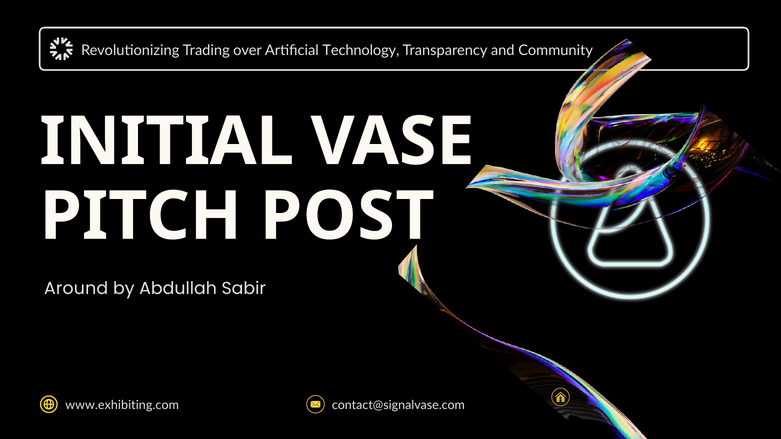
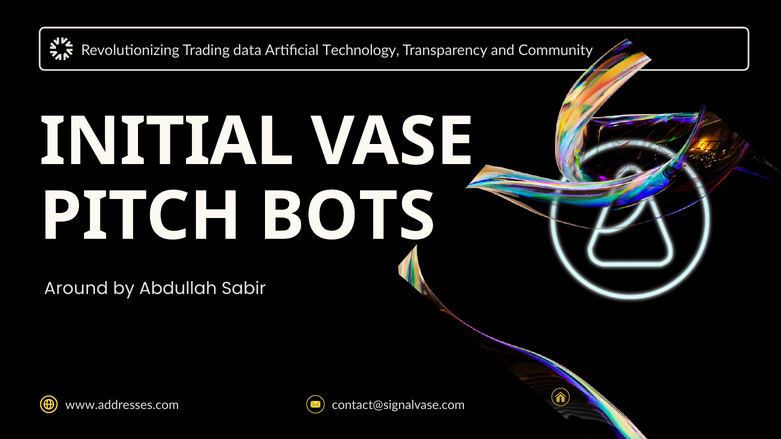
over: over -> data
POST: POST -> BOTS
www.exhibiting.com: www.exhibiting.com -> www.addresses.com
